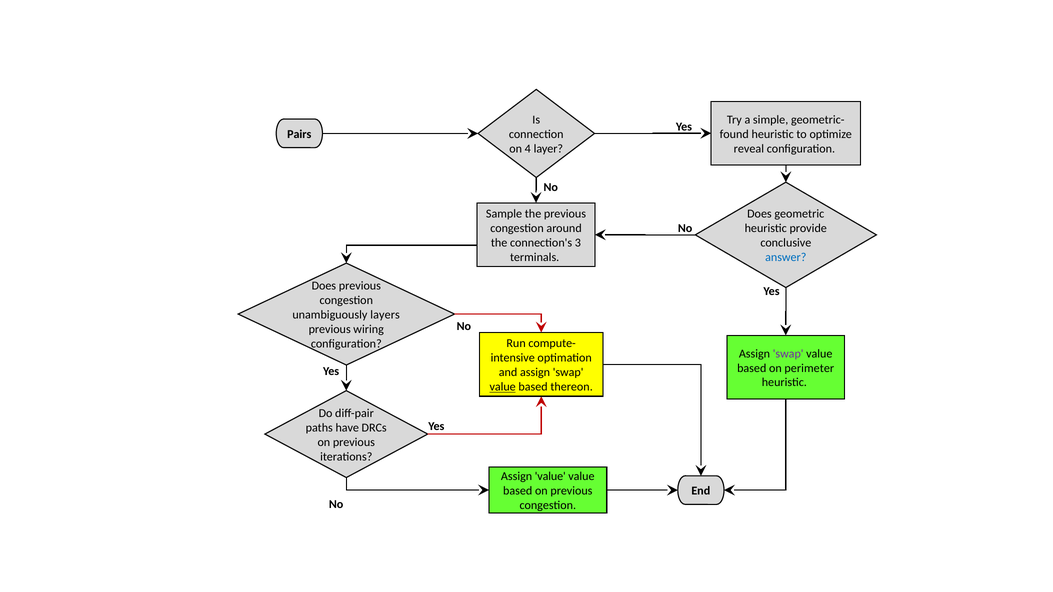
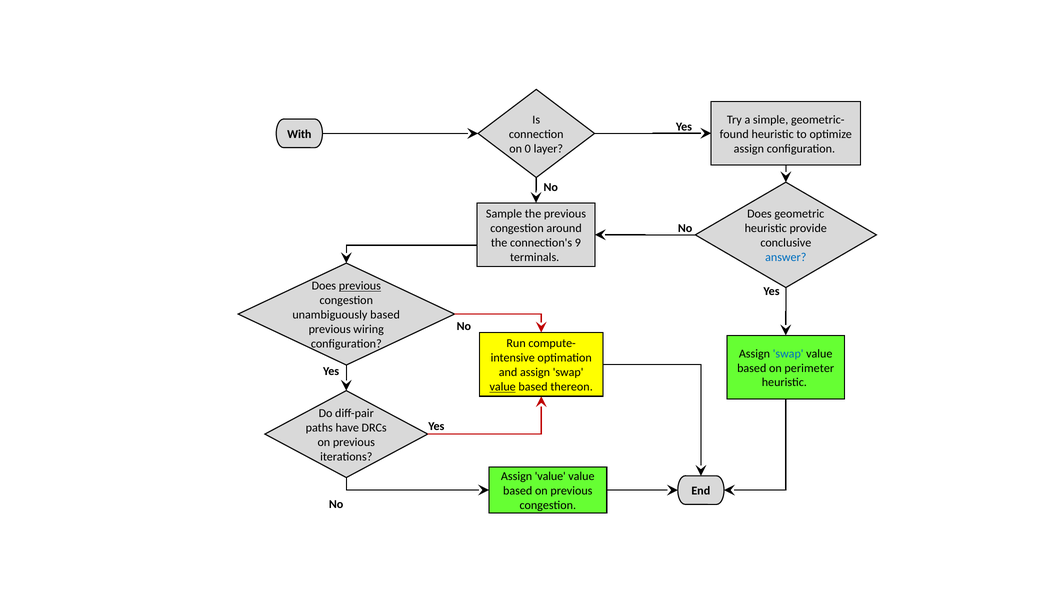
Pairs: Pairs -> With
reveal at (749, 149): reveal -> assign
4: 4 -> 0
3: 3 -> 9
previous at (360, 286) underline: none -> present
unambiguously layers: layers -> based
swap at (788, 354) colour: purple -> blue
